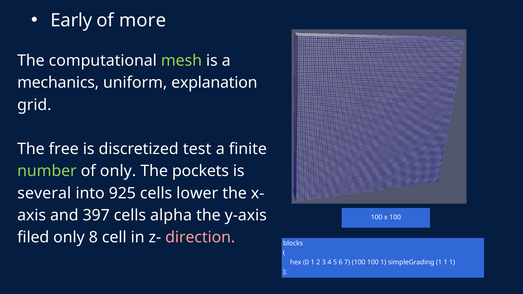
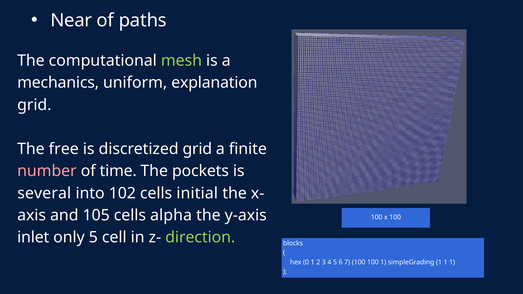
Early: Early -> Near
more: more -> paths
discretized test: test -> grid
number colour: light green -> pink
of only: only -> time
925: 925 -> 102
lower: lower -> initial
397: 397 -> 105
filed: filed -> inlet
only 8: 8 -> 5
direction colour: pink -> light green
